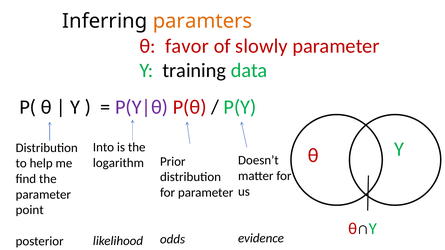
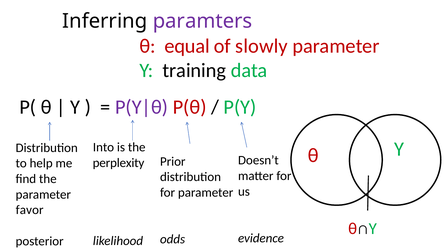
paramters colour: orange -> purple
favor: favor -> equal
logarithm: logarithm -> perplexity
point: point -> favor
